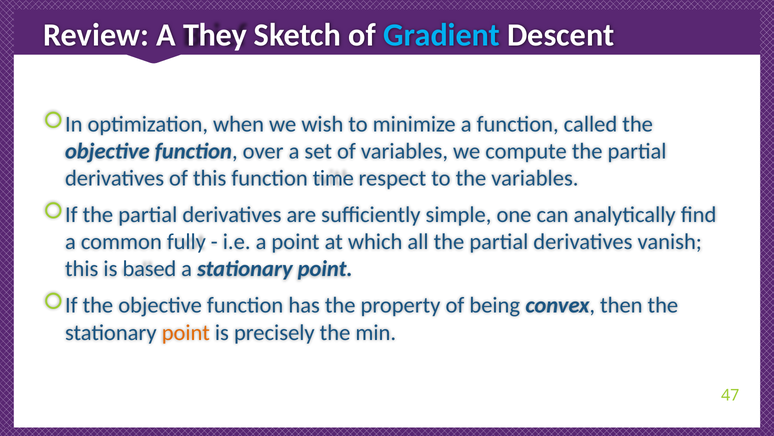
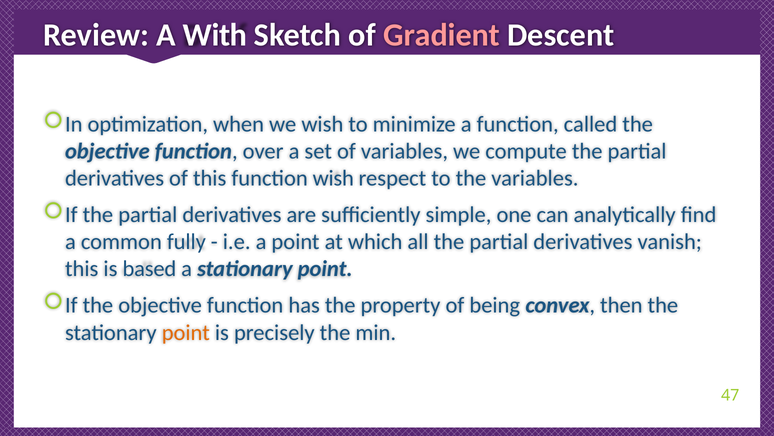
They: They -> With
Gradient colour: light blue -> pink
function time: time -> wish
